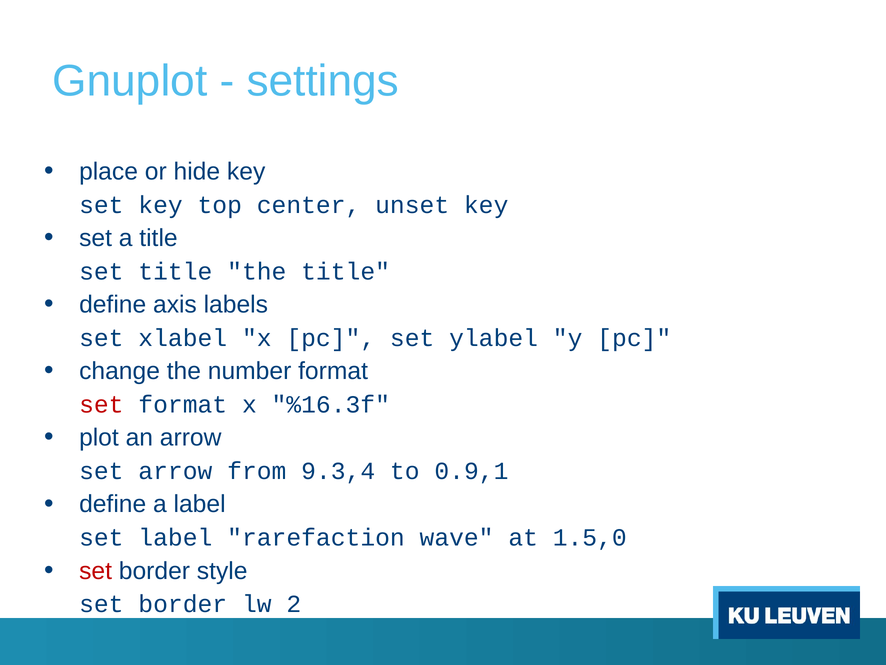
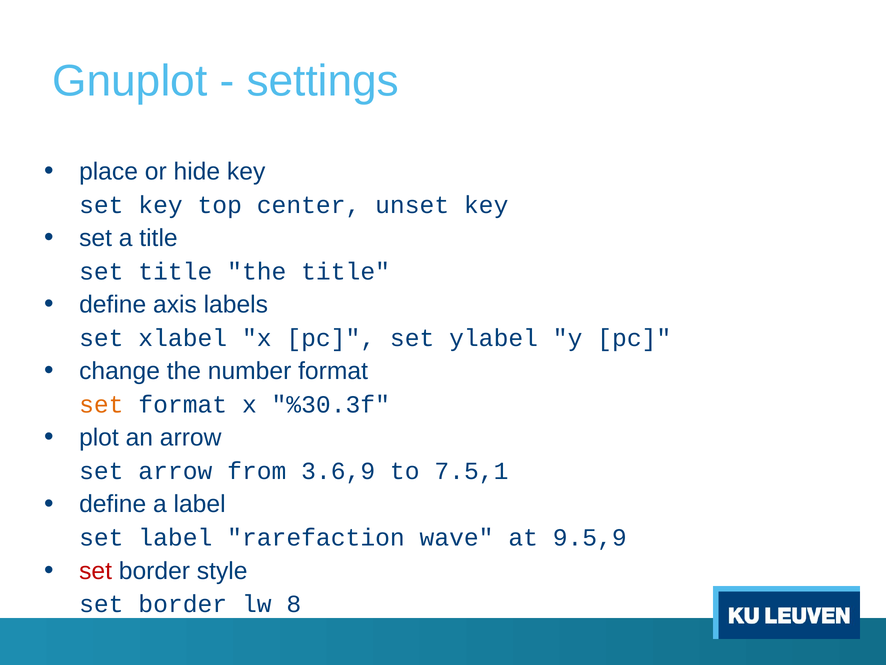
set at (101, 404) colour: red -> orange
%16.3f: %16.3f -> %30.3f
9.3,4: 9.3,4 -> 3.6,9
0.9,1: 0.9,1 -> 7.5,1
1.5,0: 1.5,0 -> 9.5,9
2: 2 -> 8
